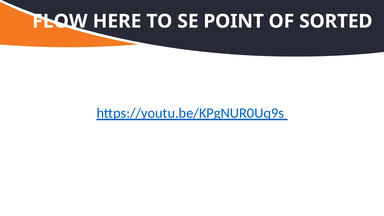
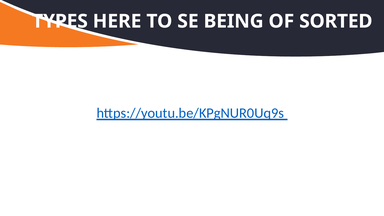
FLOW: FLOW -> TYPES
POINT: POINT -> BEING
